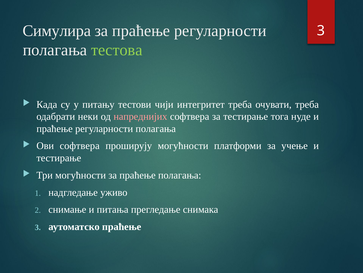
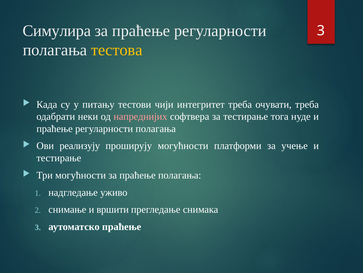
тестова colour: light green -> yellow
Ови софтвера: софтвера -> реализују
питања: питања -> вршити
